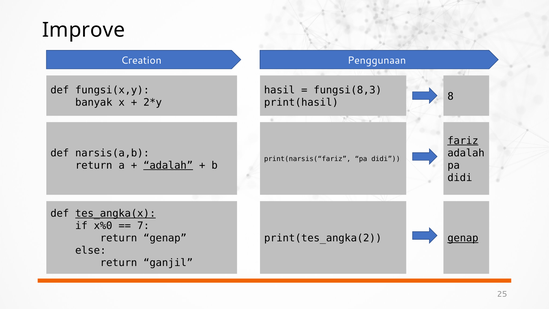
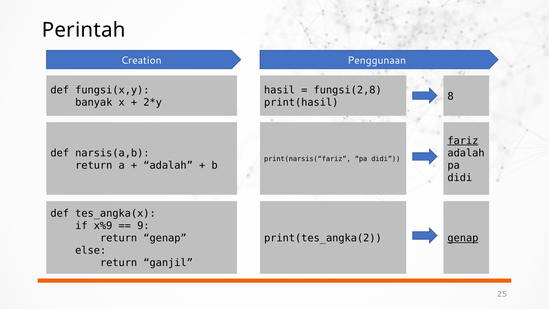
Improve: Improve -> Perintah
fungsi(8,3: fungsi(8,3 -> fungsi(2,8
adalah at (168, 165) underline: present -> none
tes_angka(x underline: present -> none
x%0: x%0 -> x%9
7: 7 -> 9
